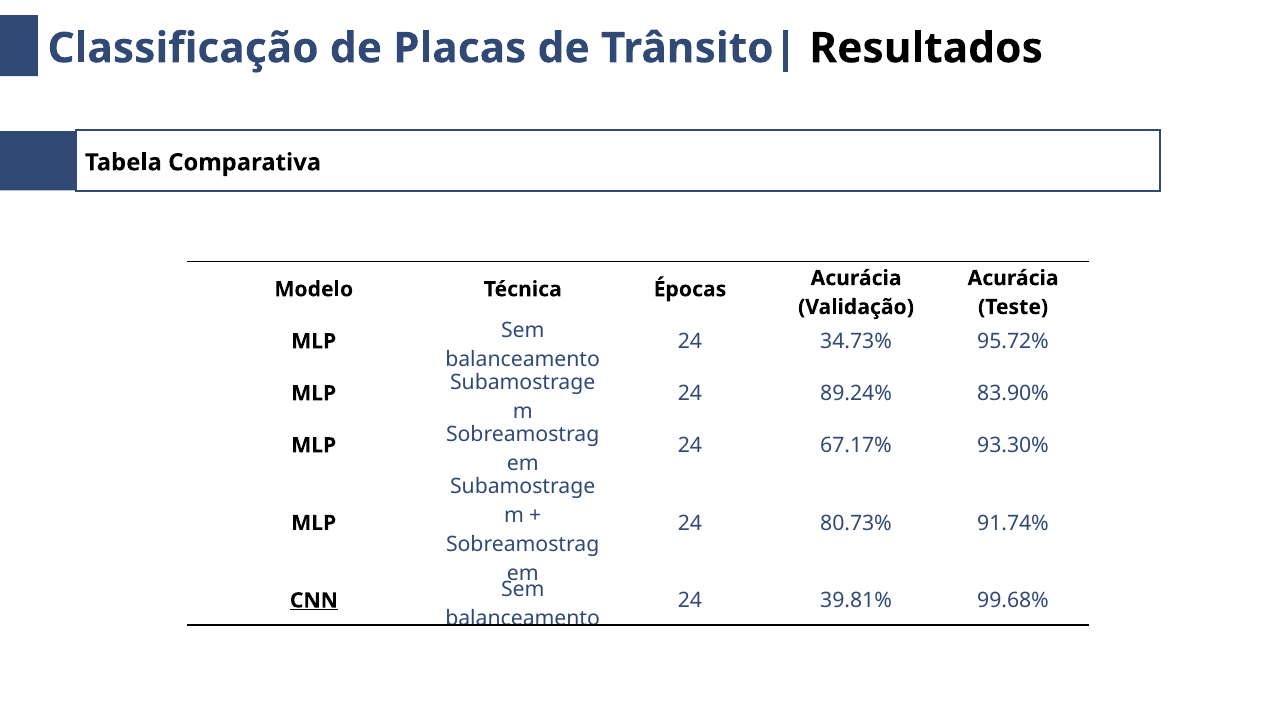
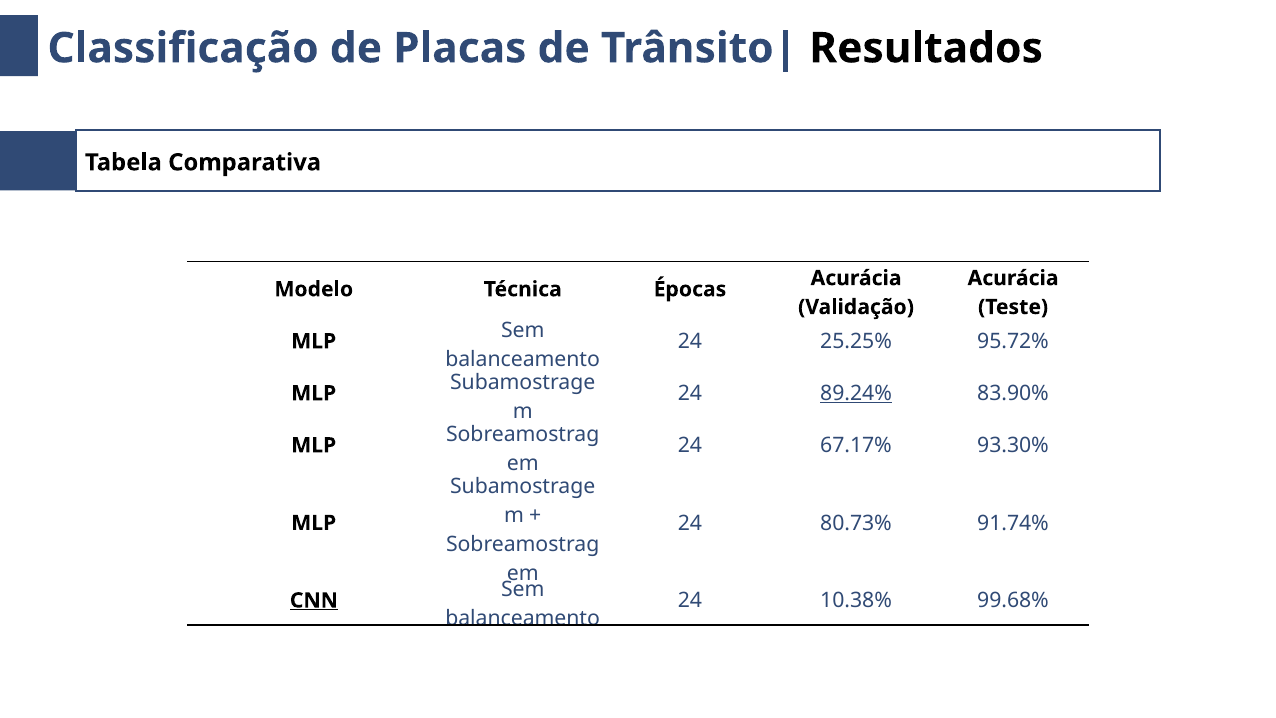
34.73%: 34.73% -> 25.25%
89.24% underline: none -> present
39.81%: 39.81% -> 10.38%
